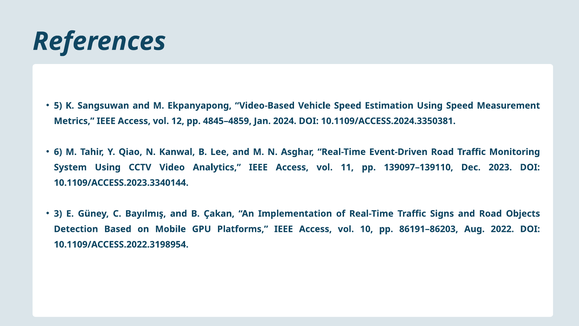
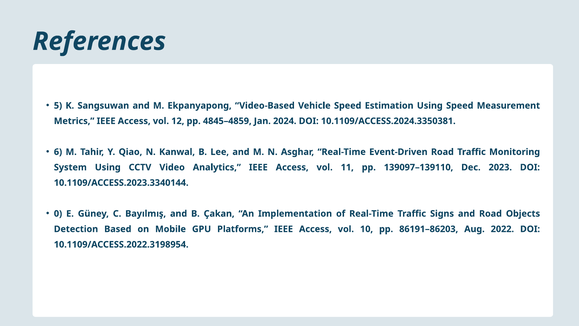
3: 3 -> 0
